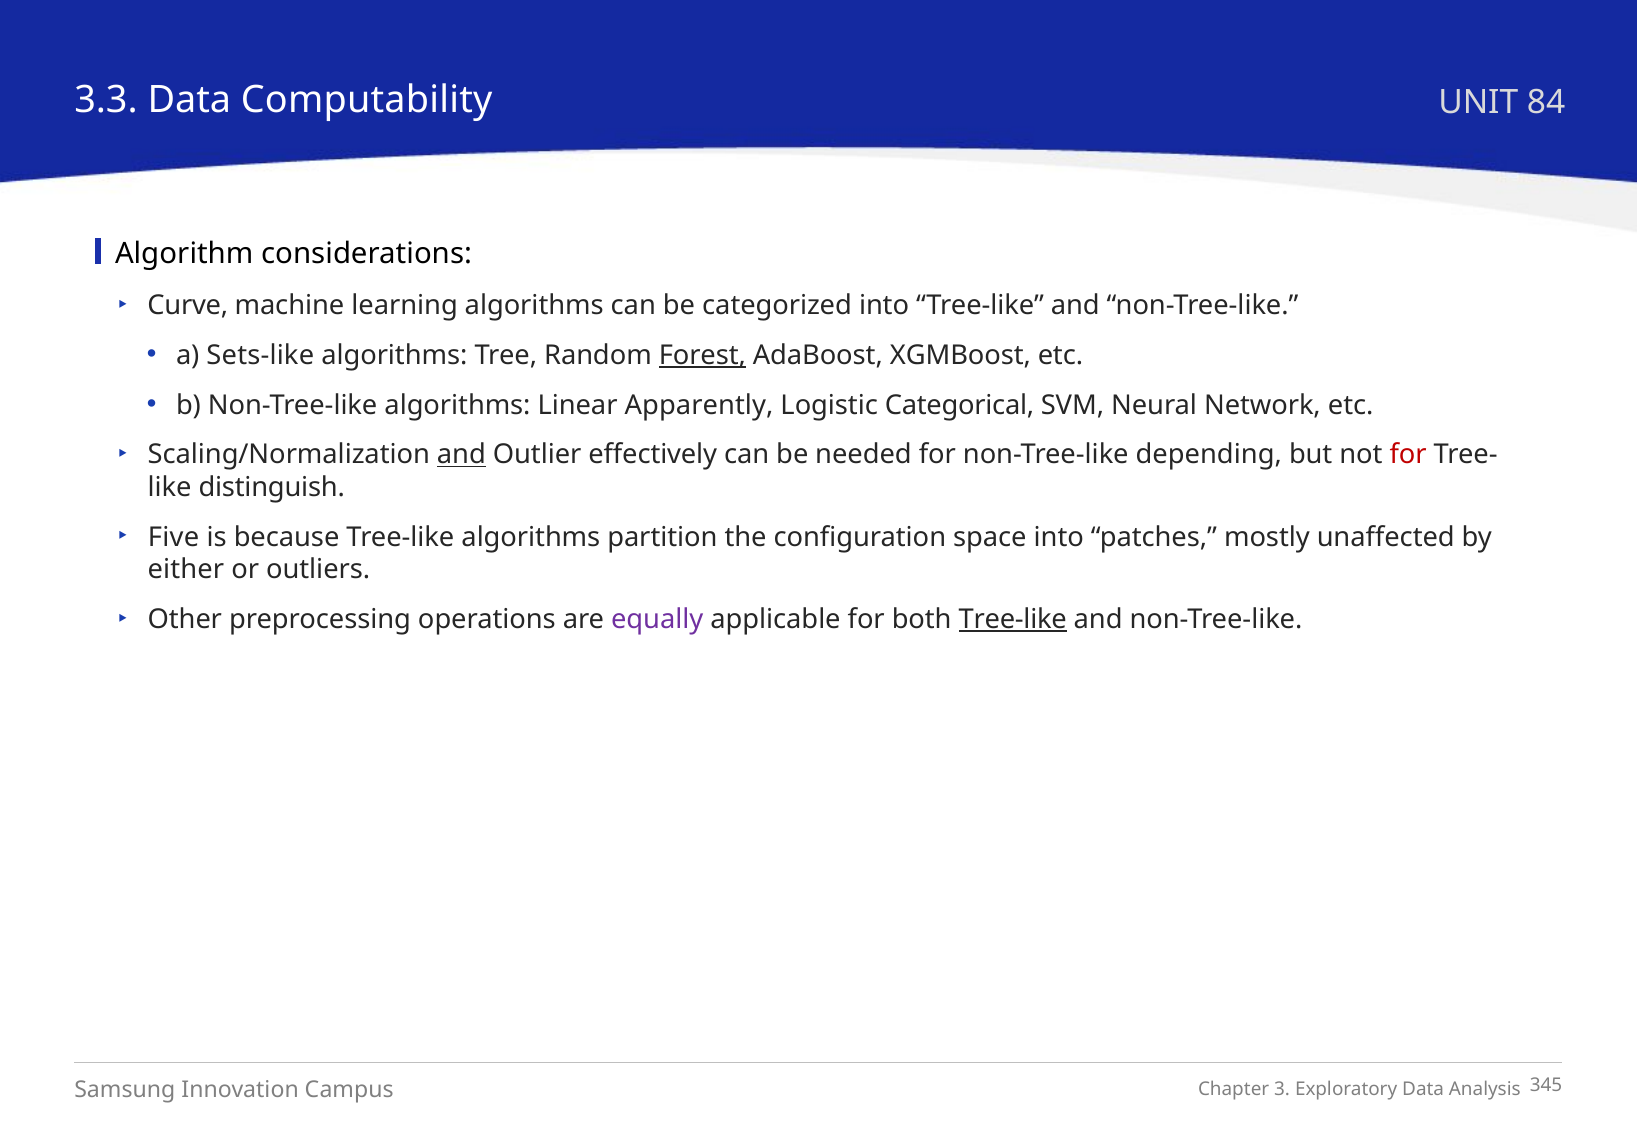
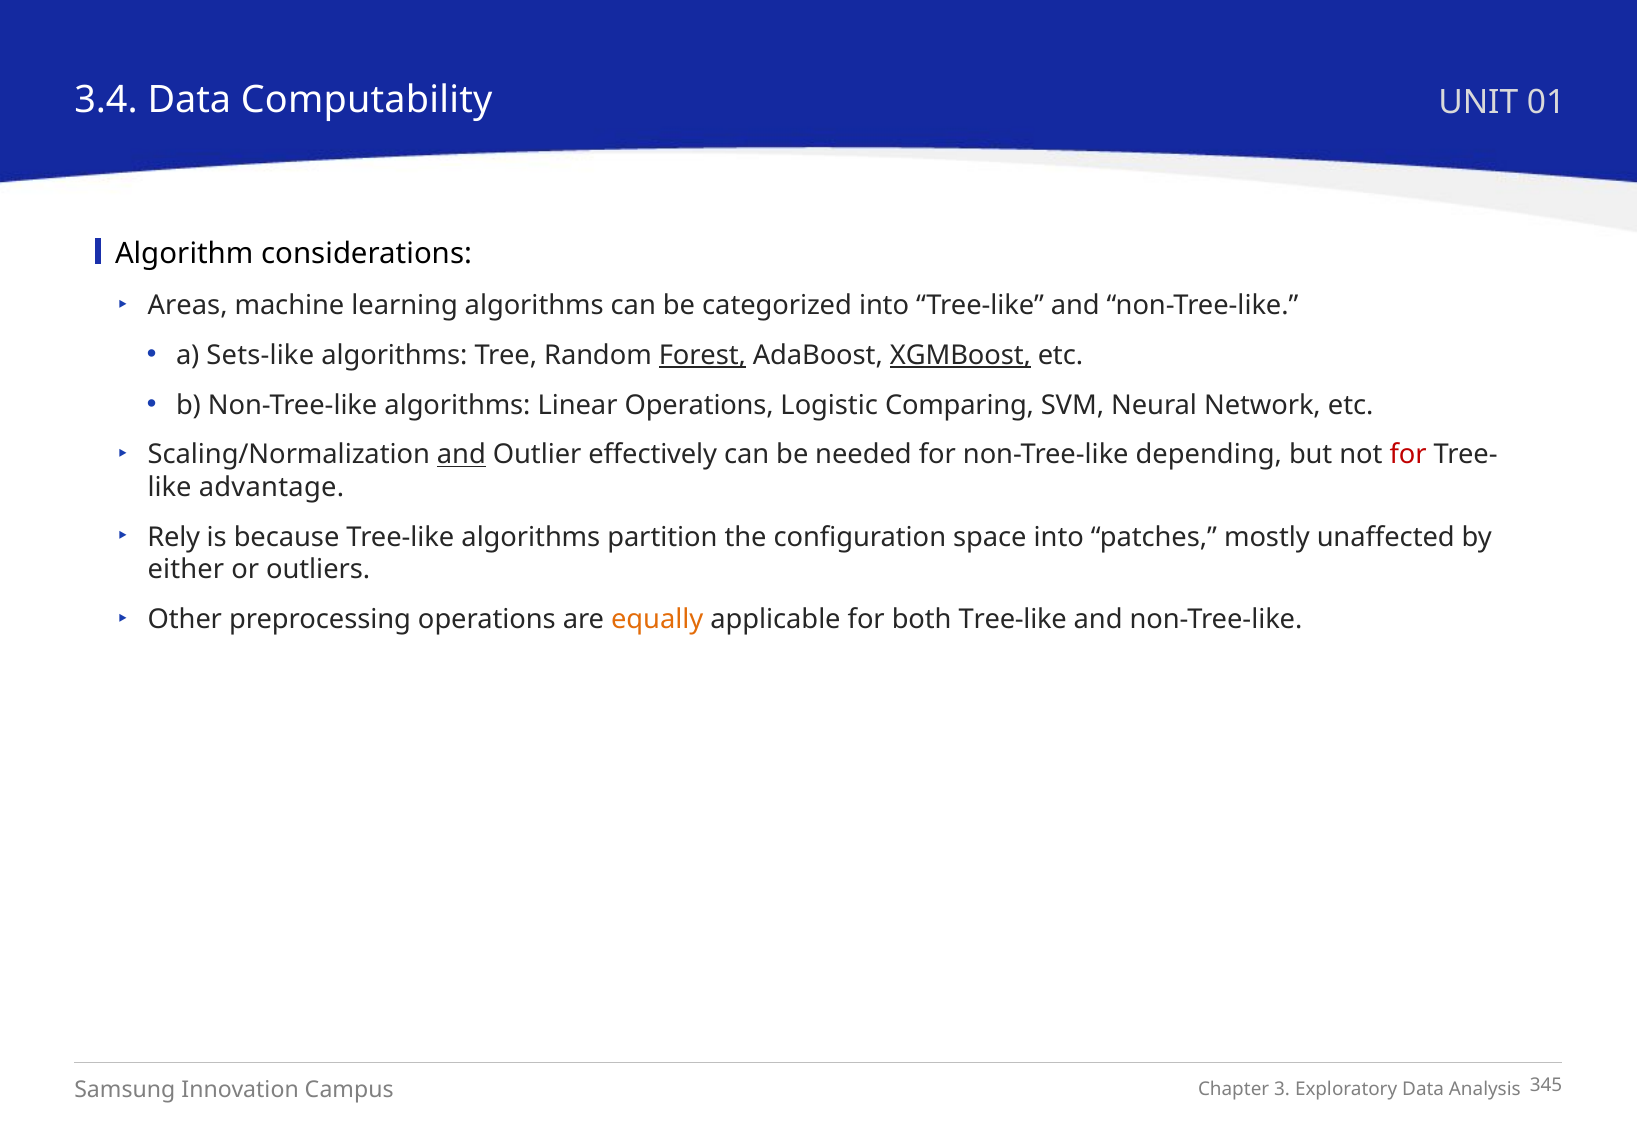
3.3: 3.3 -> 3.4
84: 84 -> 01
Curve: Curve -> Areas
XGMBoost underline: none -> present
Linear Apparently: Apparently -> Operations
Categorical: Categorical -> Comparing
distinguish: distinguish -> advantage
Five: Five -> Rely
equally colour: purple -> orange
Tree-like at (1013, 619) underline: present -> none
